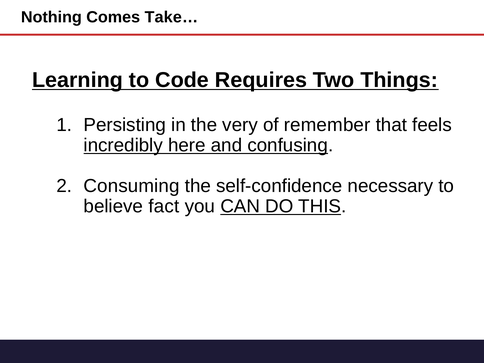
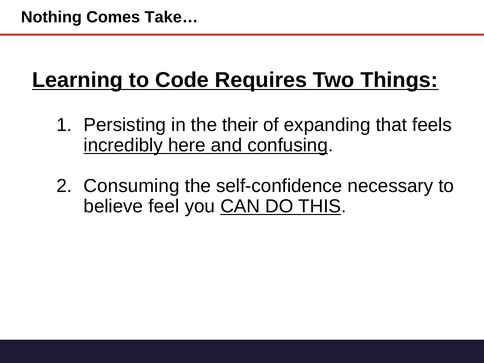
very: very -> their
remember: remember -> expanding
fact: fact -> feel
